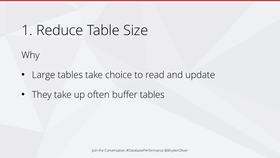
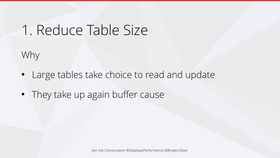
often: often -> again
buffer tables: tables -> cause
